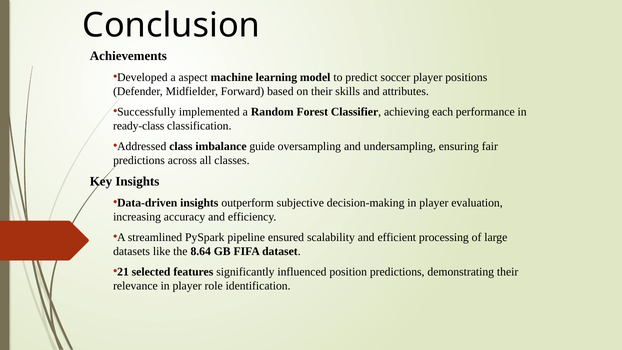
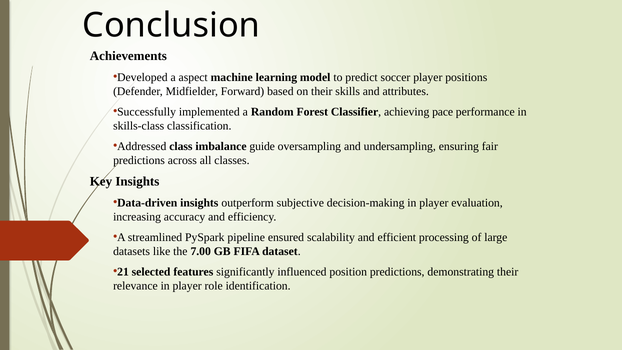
each: each -> pace
ready-class: ready-class -> skills-class
8.64: 8.64 -> 7.00
